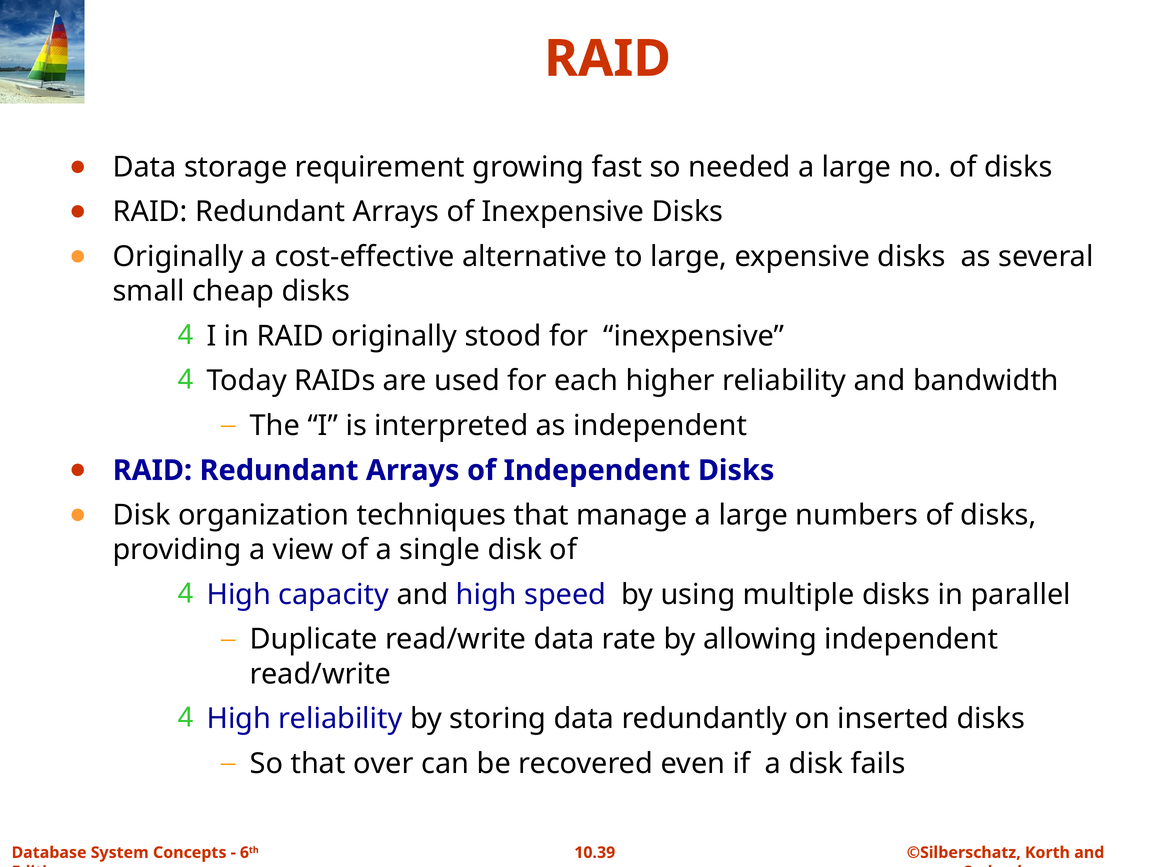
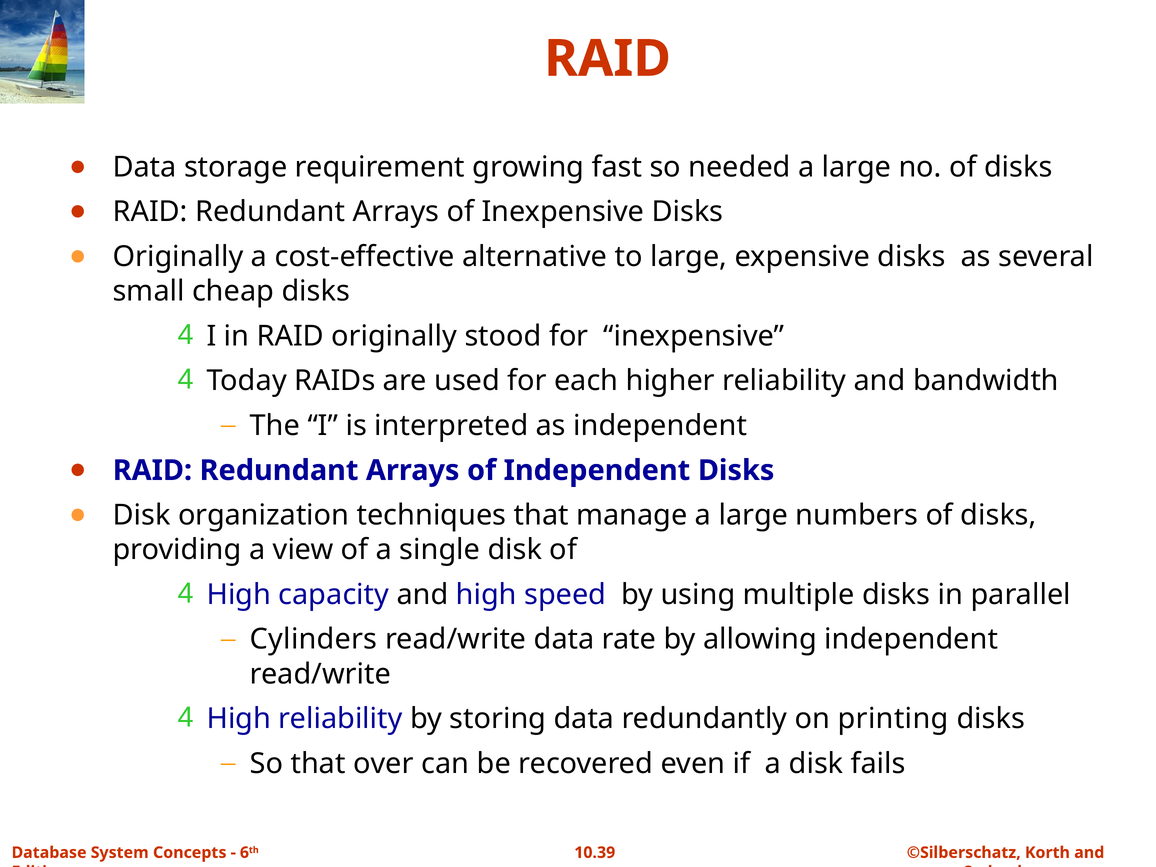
Duplicate: Duplicate -> Cylinders
inserted: inserted -> printing
